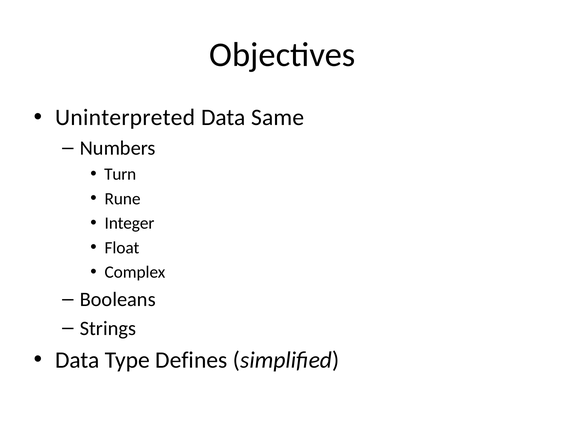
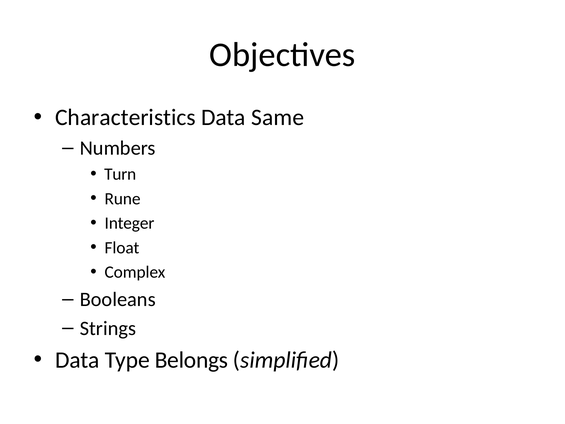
Uninterpreted: Uninterpreted -> Characteristics
Defines: Defines -> Belongs
